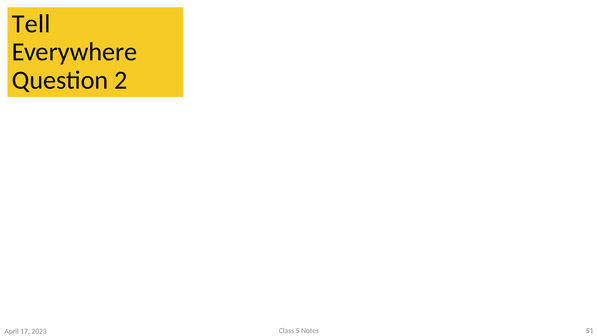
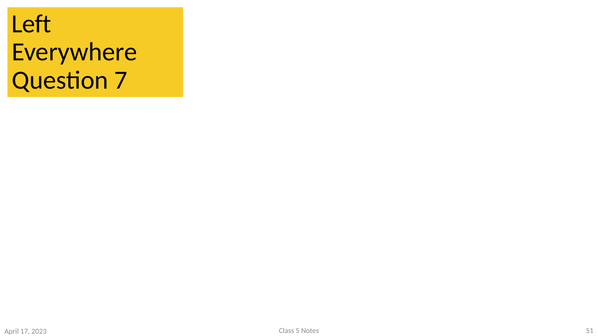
Tell: Tell -> Left
2: 2 -> 7
